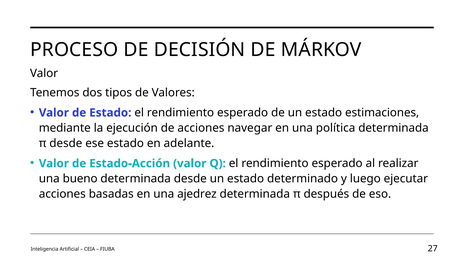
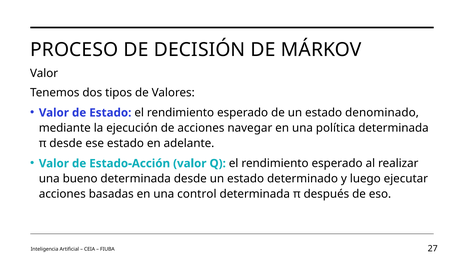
estimaciones: estimaciones -> denominado
ajedrez: ajedrez -> control
